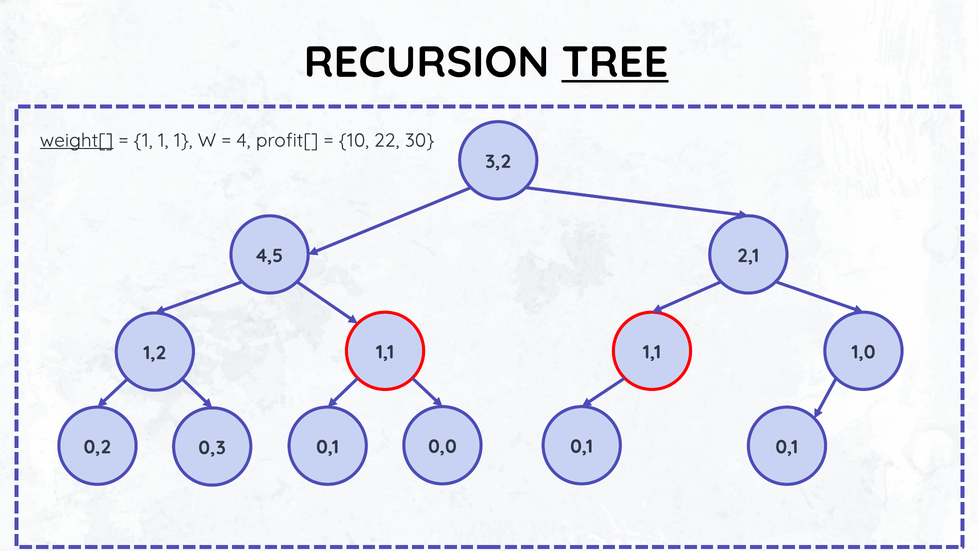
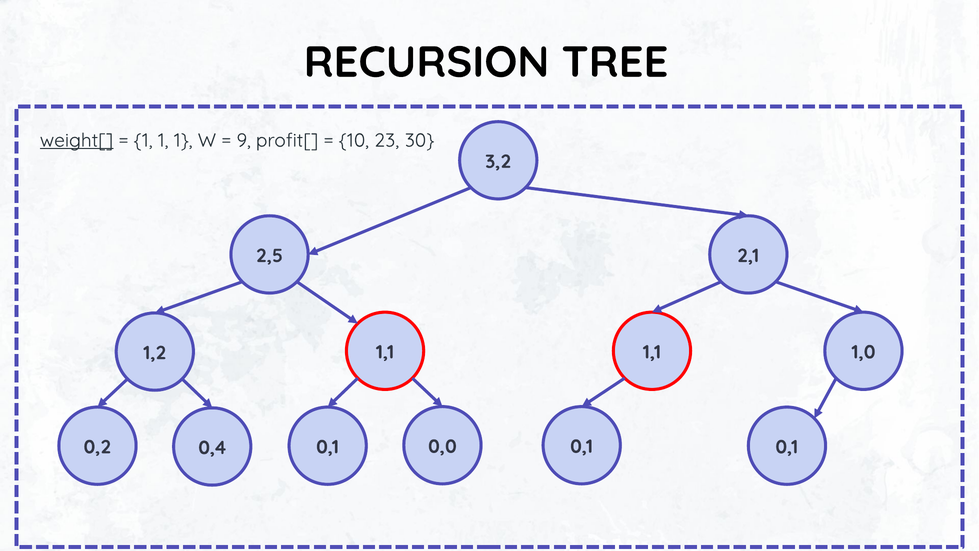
TREE underline: present -> none
4: 4 -> 9
22: 22 -> 23
4,5: 4,5 -> 2,5
0,3: 0,3 -> 0,4
